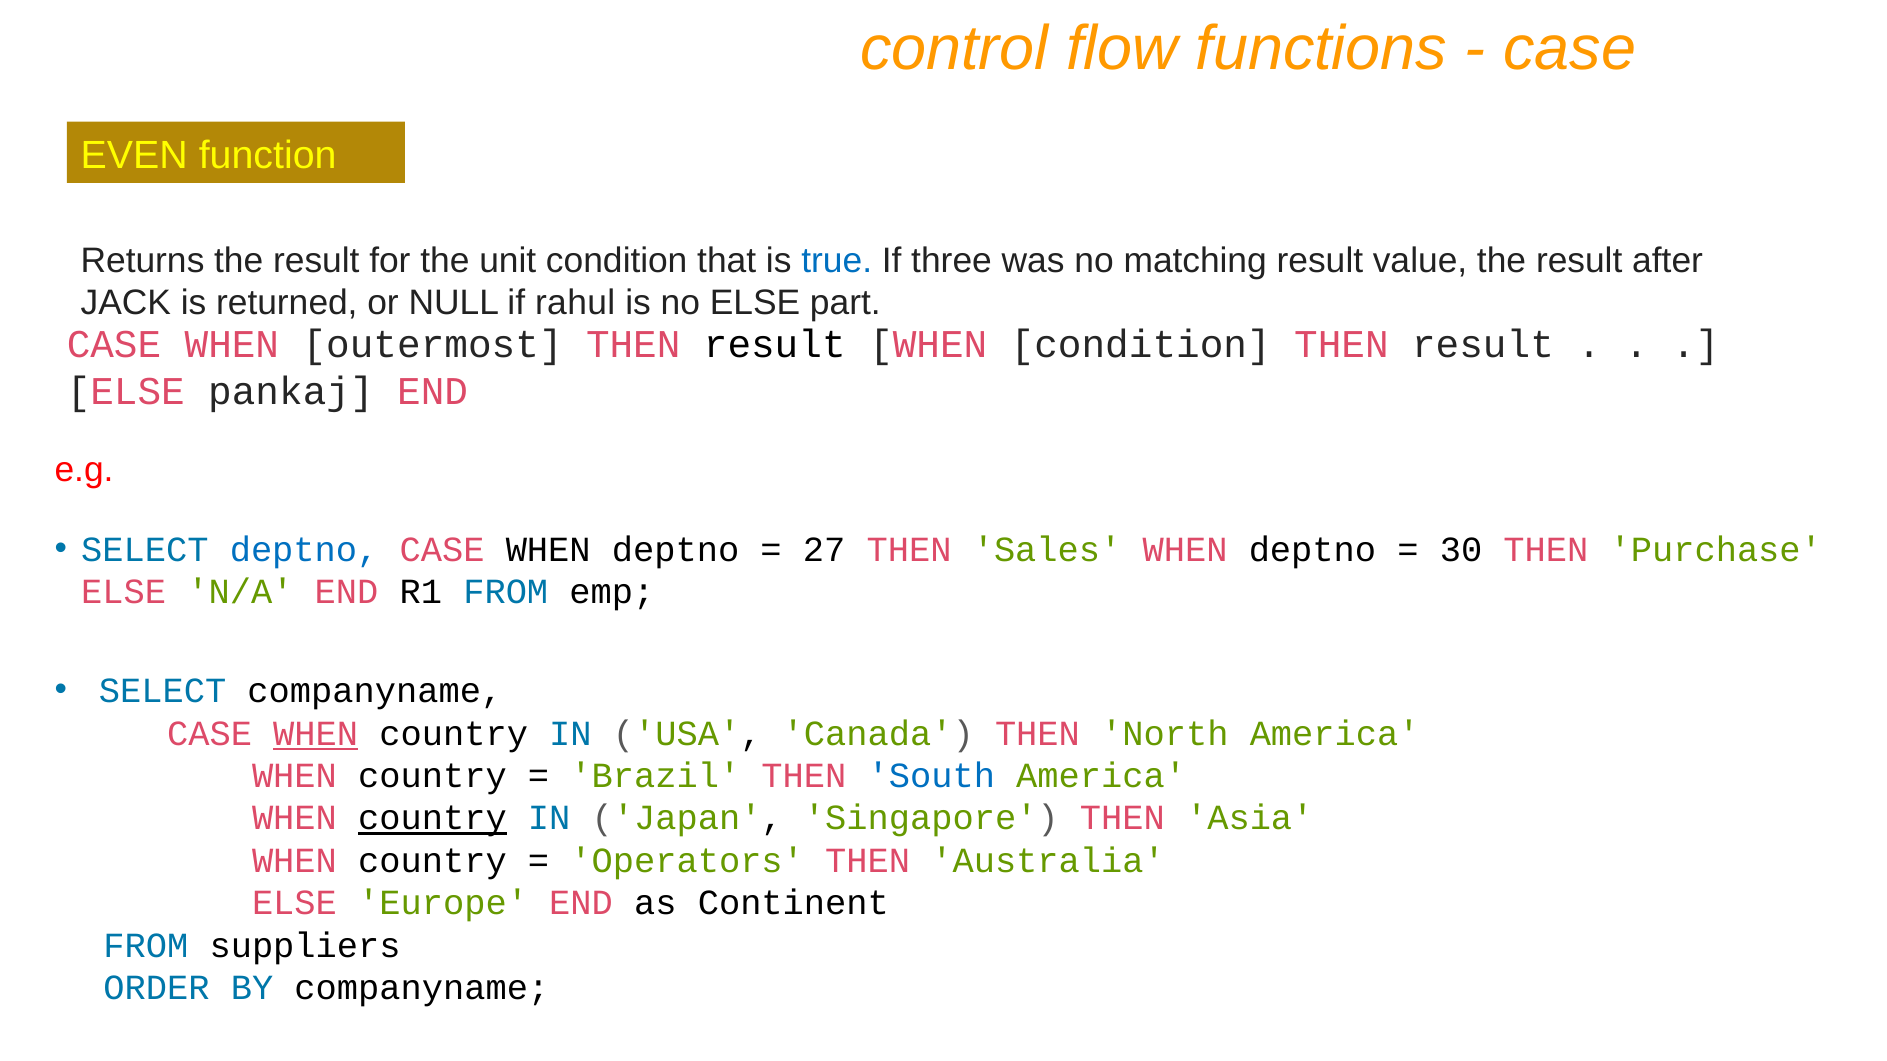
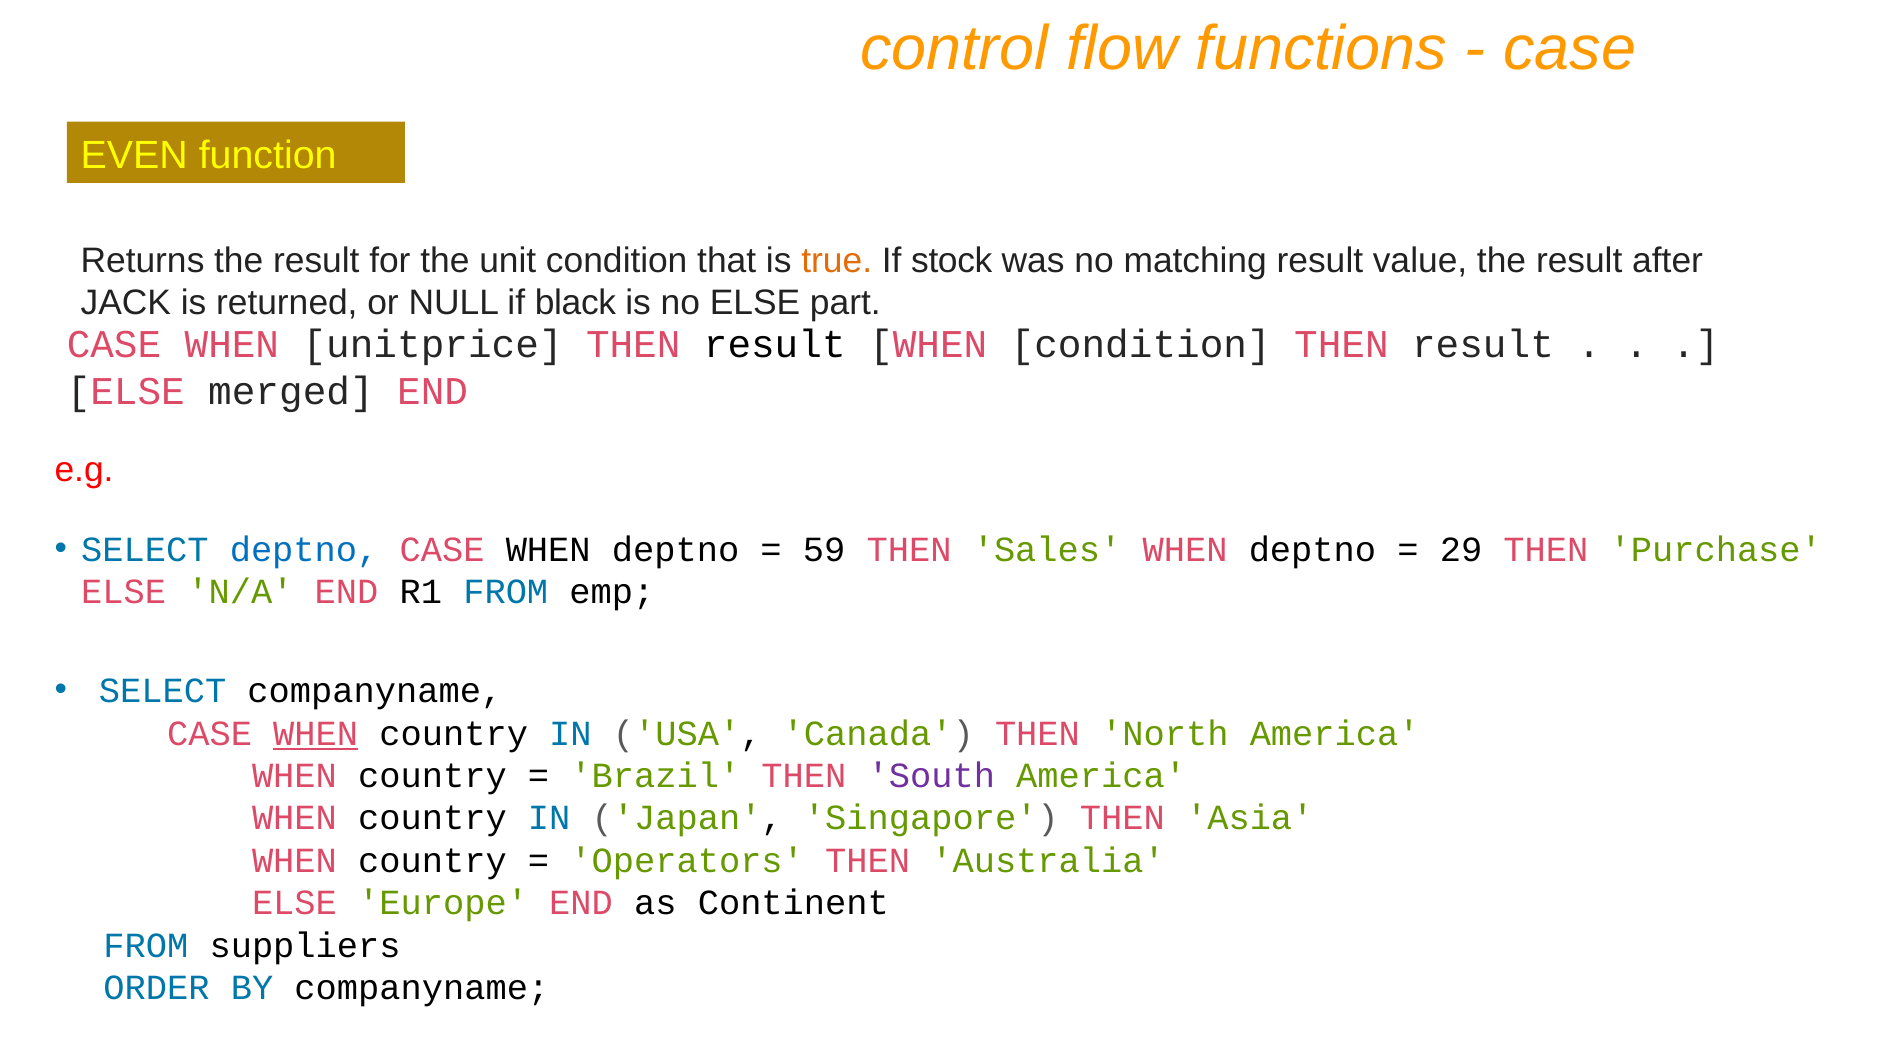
true colour: blue -> orange
three: three -> stock
rahul: rahul -> black
outermost: outermost -> unitprice
pankaj: pankaj -> merged
27: 27 -> 59
30: 30 -> 29
South colour: blue -> purple
country at (432, 819) underline: present -> none
